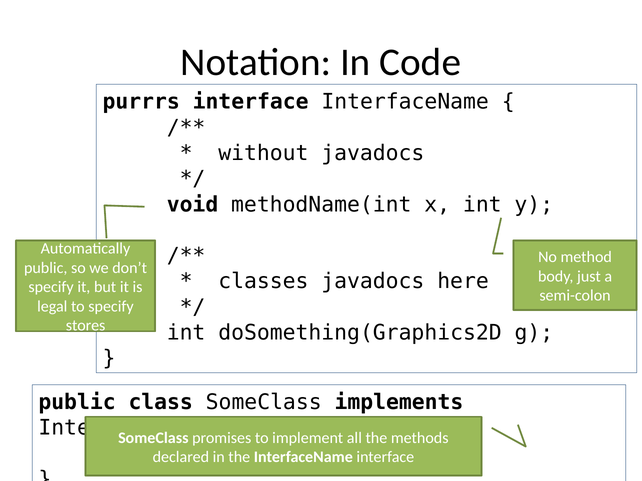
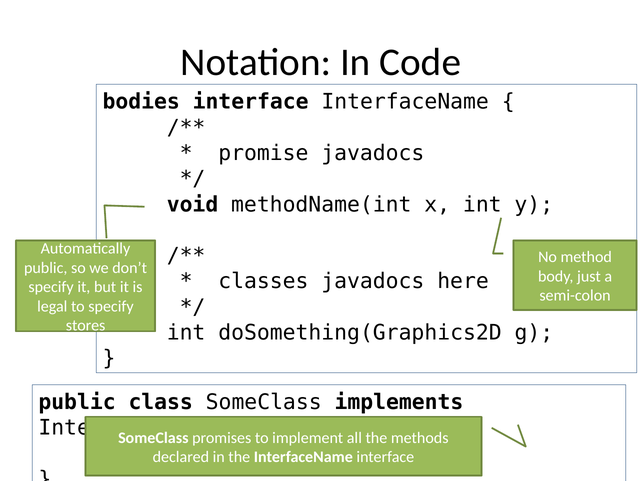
purrrs: purrrs -> bodies
without: without -> promise
